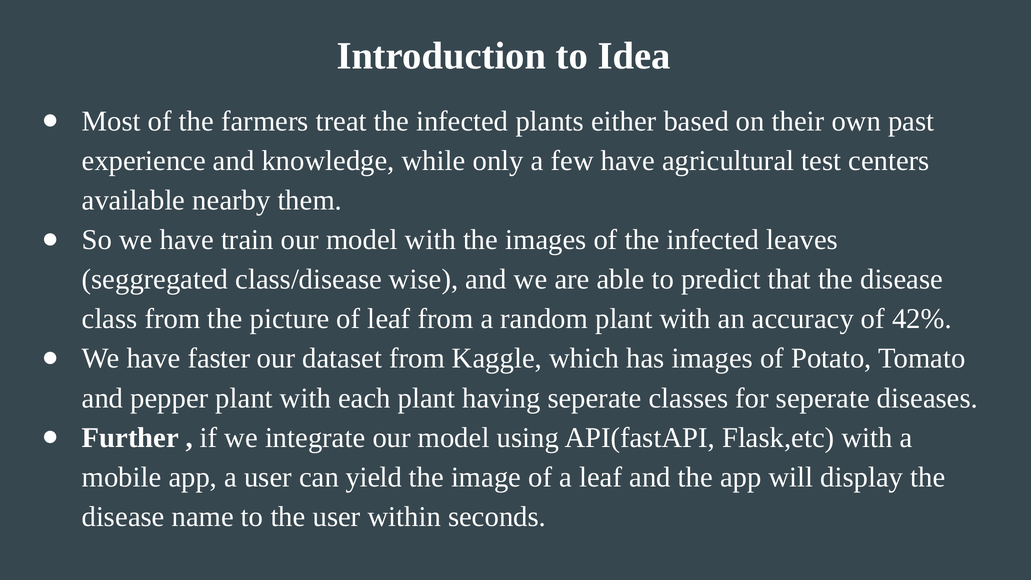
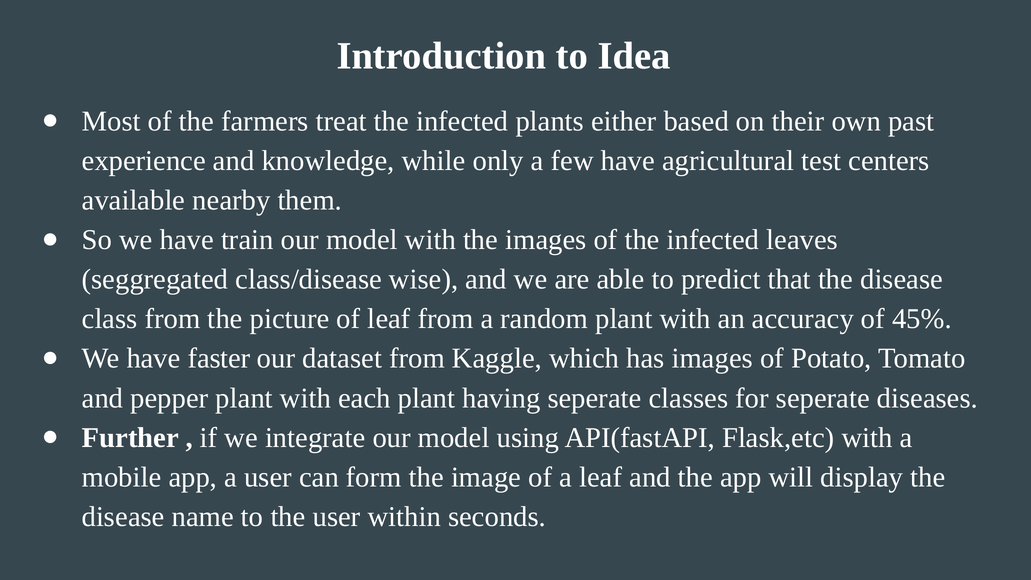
42%: 42% -> 45%
yield: yield -> form
